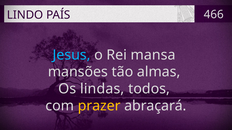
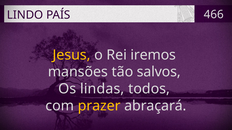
Jesus colour: light blue -> yellow
mansa: mansa -> iremos
almas: almas -> salvos
